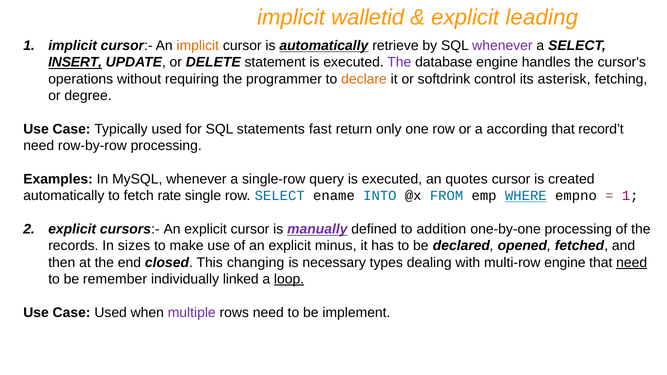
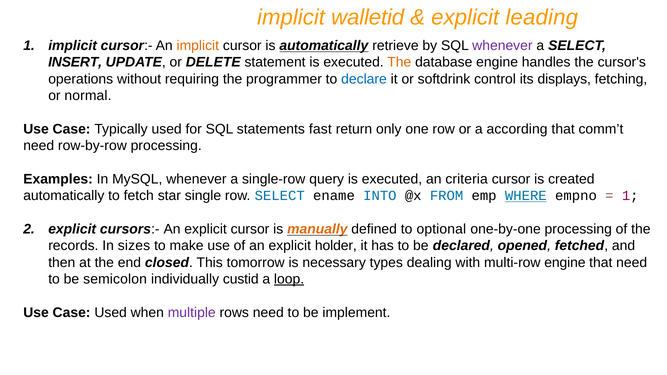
INSERT underline: present -> none
The at (399, 62) colour: purple -> orange
declare colour: orange -> blue
asterisk: asterisk -> displays
degree: degree -> normal
record’t: record’t -> comm’t
quotes: quotes -> criteria
rate: rate -> star
manually colour: purple -> orange
addition: addition -> optional
minus: minus -> holder
changing: changing -> tomorrow
need at (632, 263) underline: present -> none
remember: remember -> semicolon
linked: linked -> custid
